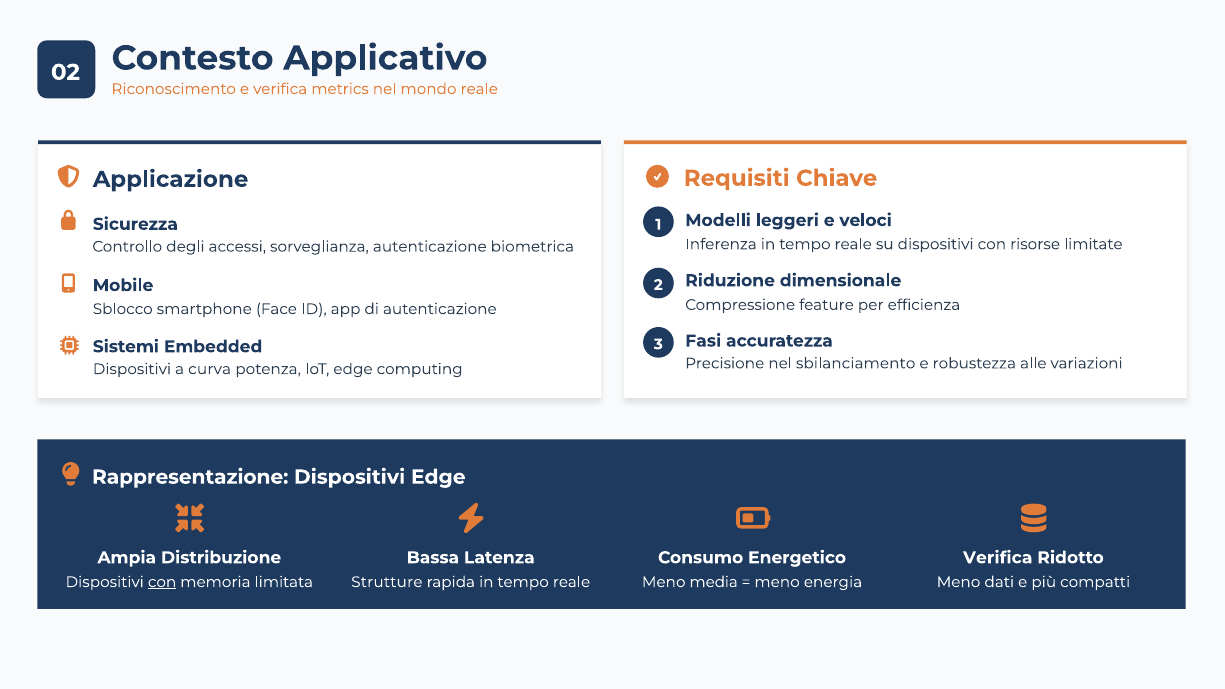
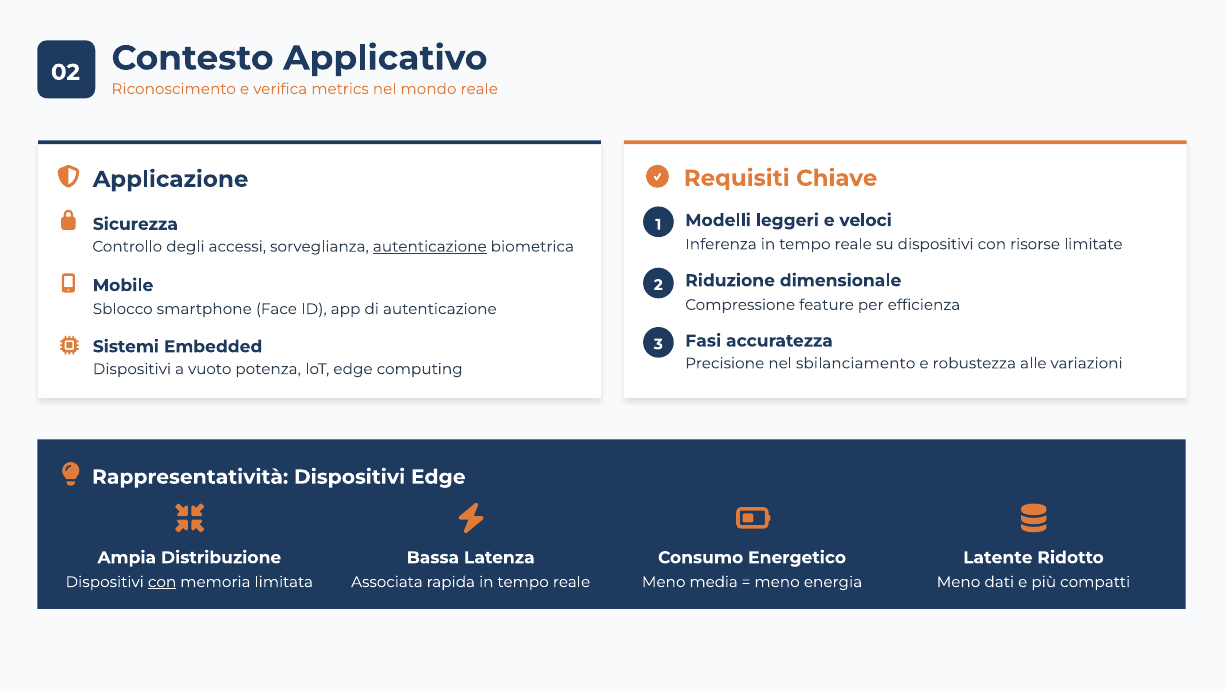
autenticazione at (430, 247) underline: none -> present
curva: curva -> vuoto
Rappresentazione: Rappresentazione -> Rappresentatività
Verifica at (998, 558): Verifica -> Latente
Strutture: Strutture -> Associata
